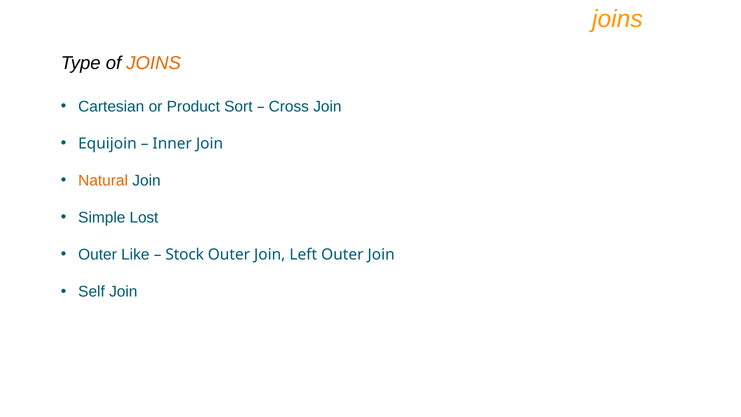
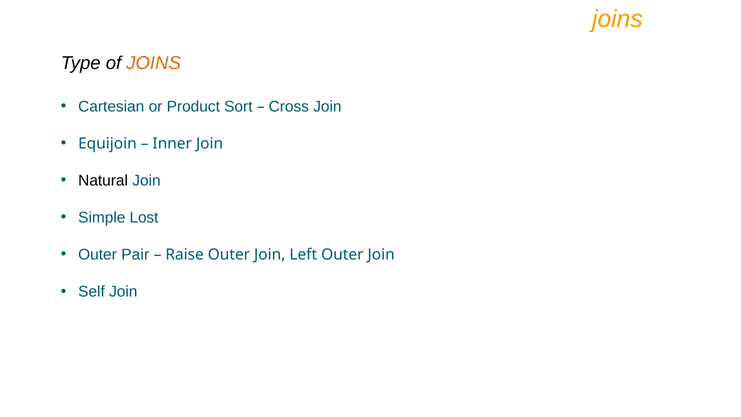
Natural colour: orange -> black
Like: Like -> Pair
Stock: Stock -> Raise
